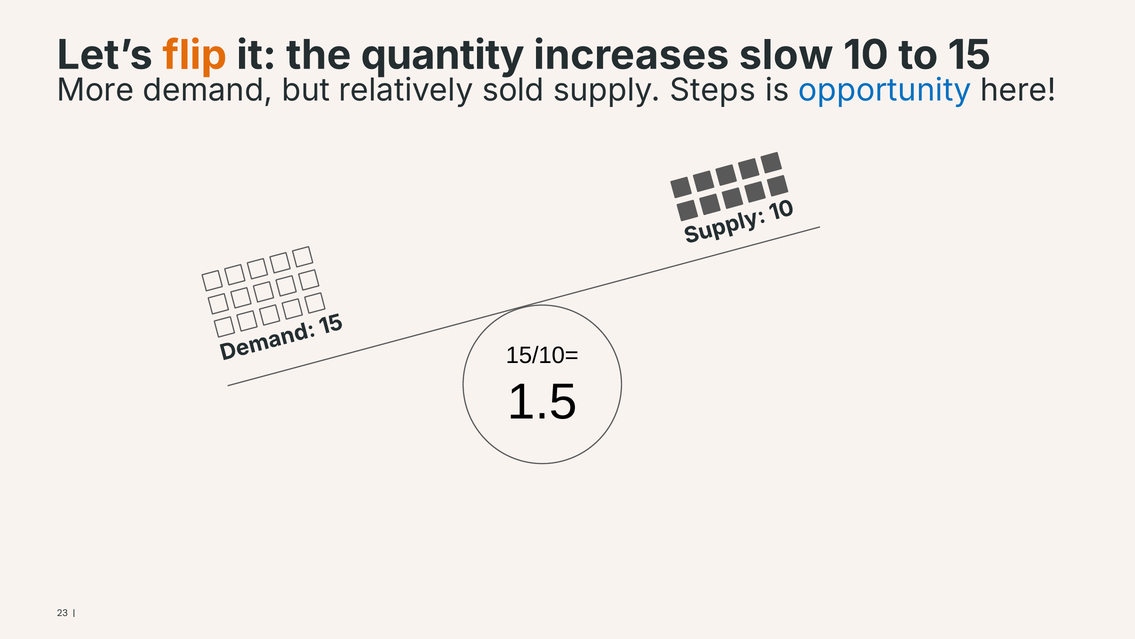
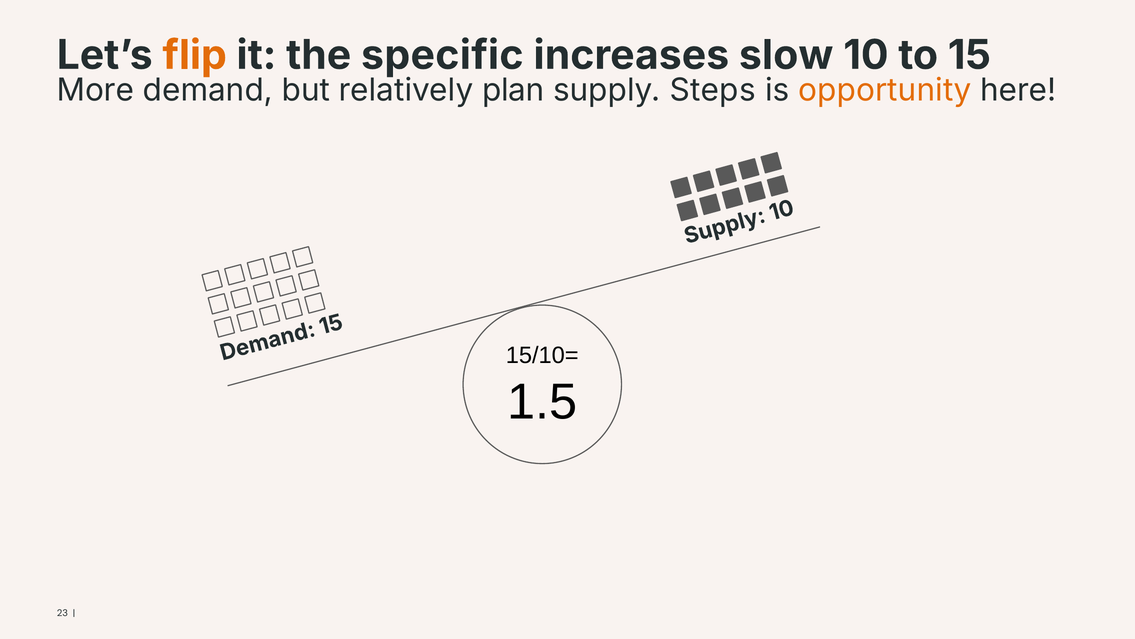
quantity: quantity -> specific
sold: sold -> plan
opportunity colour: blue -> orange
